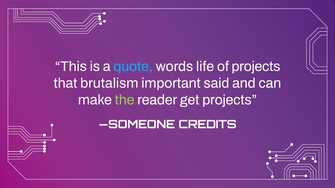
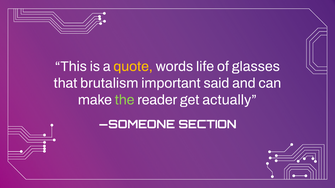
quote colour: light blue -> yellow
of projects: projects -> glasses
get projects: projects -> actually
CREDITS: CREDITS -> SECTION
